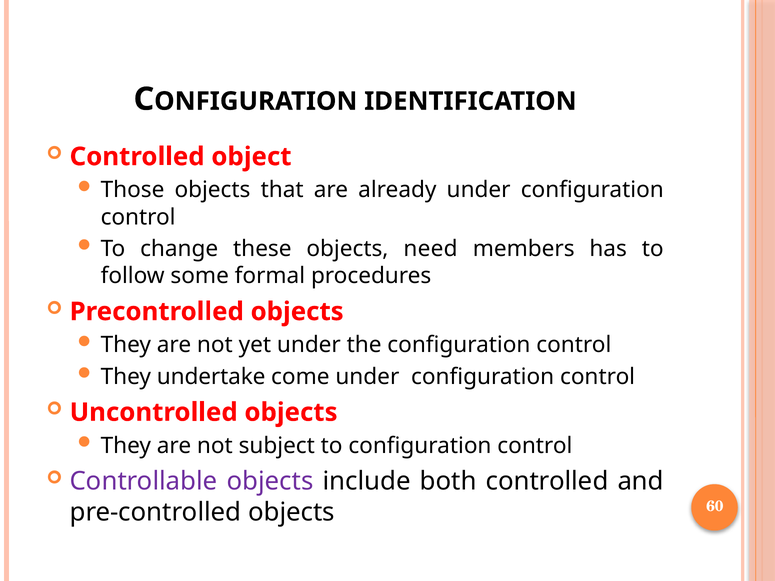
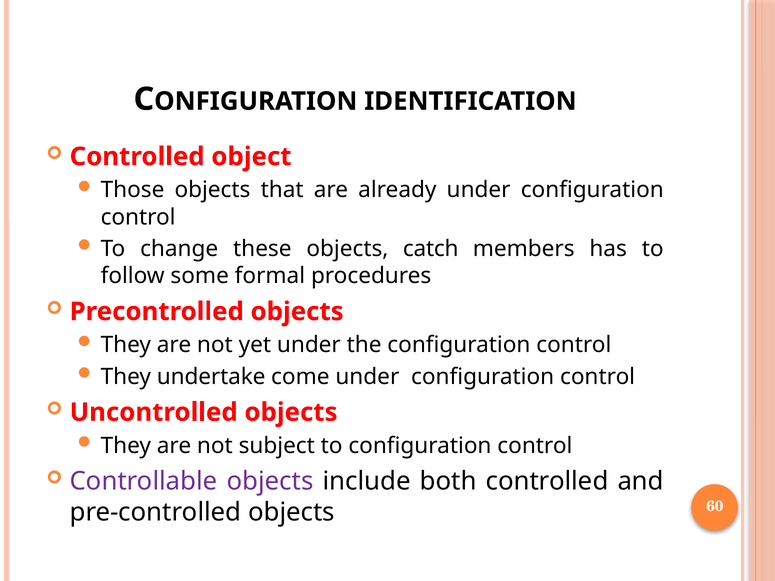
need: need -> catch
